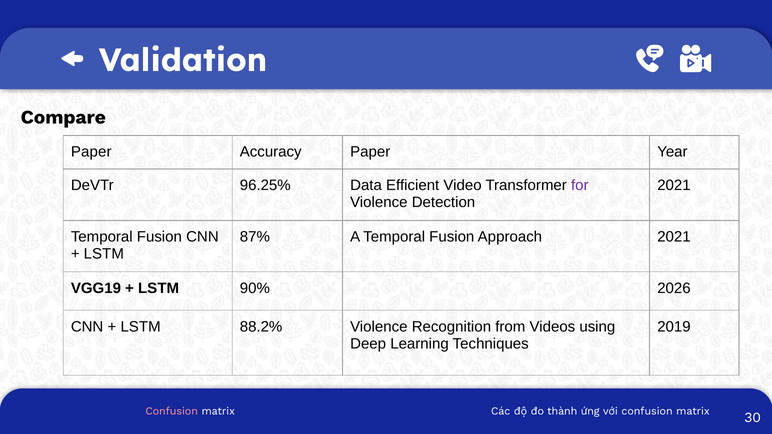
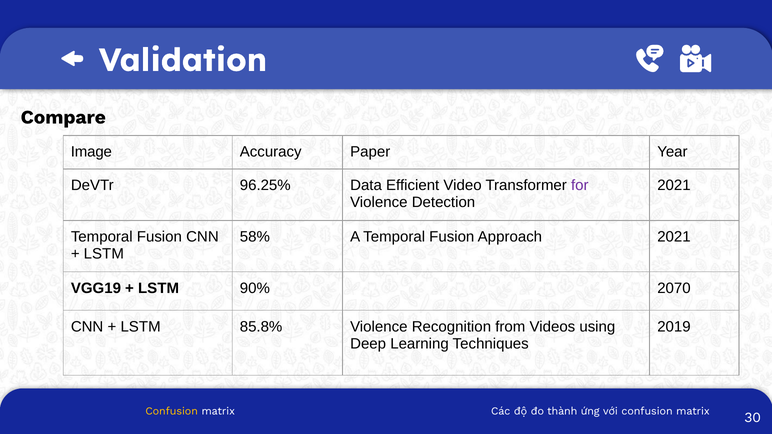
Paper at (91, 152): Paper -> Image
87%: 87% -> 58%
2026: 2026 -> 2070
88.2%: 88.2% -> 85.8%
Confusion at (172, 412) colour: pink -> yellow
